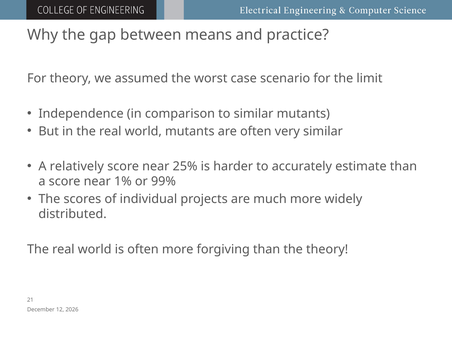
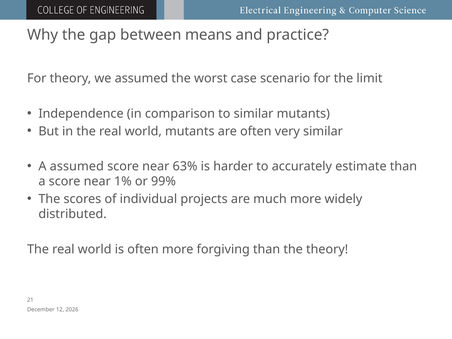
A relatively: relatively -> assumed
25%: 25% -> 63%
